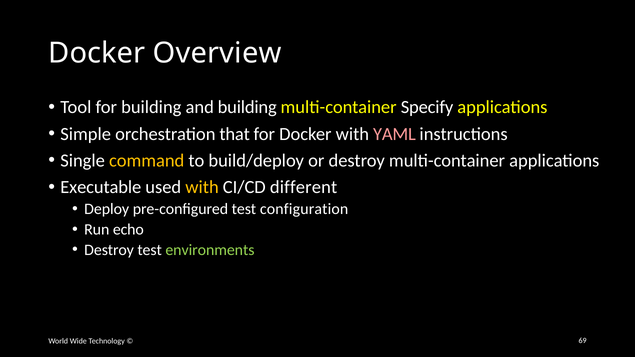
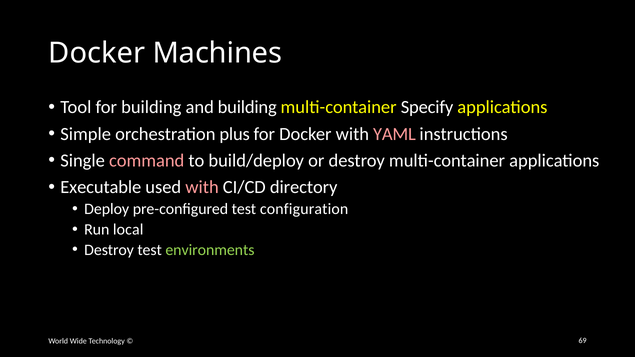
Overview: Overview -> Machines
that: that -> plus
command colour: yellow -> pink
with at (202, 187) colour: yellow -> pink
different: different -> directory
echo: echo -> local
